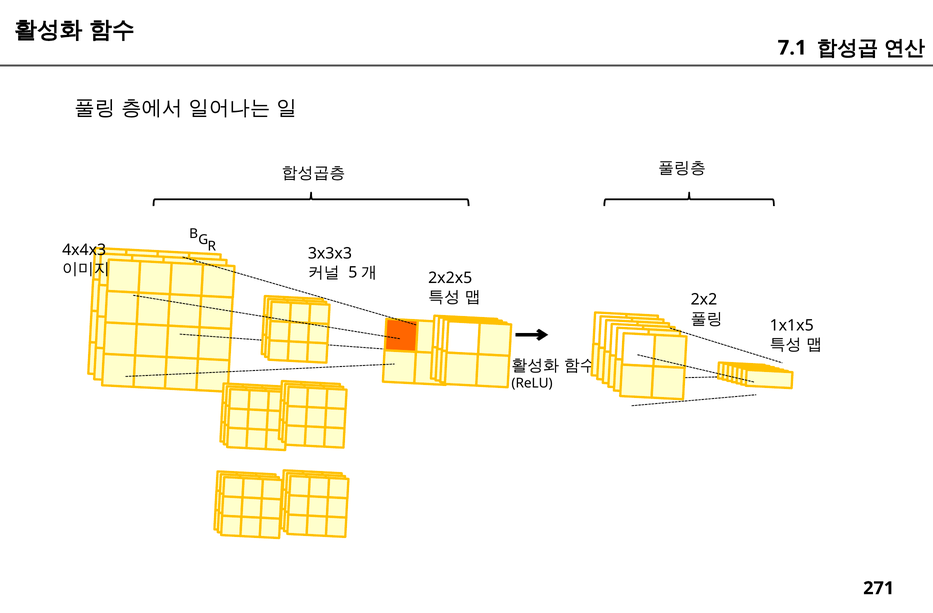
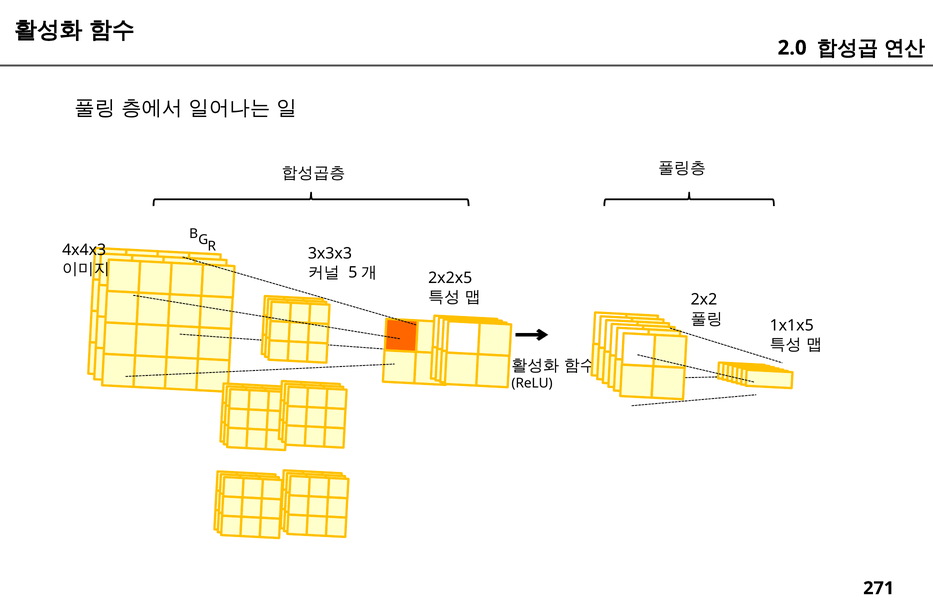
7.1: 7.1 -> 2.0
